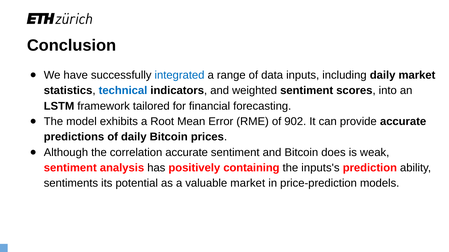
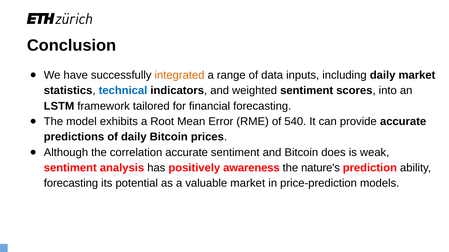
integrated colour: blue -> orange
902: 902 -> 540
containing: containing -> awareness
inputs's: inputs's -> nature's
sentiments at (71, 184): sentiments -> forecasting
